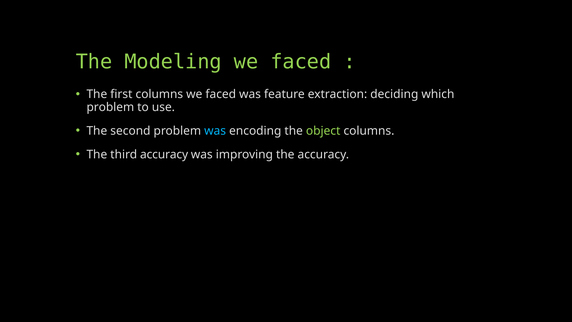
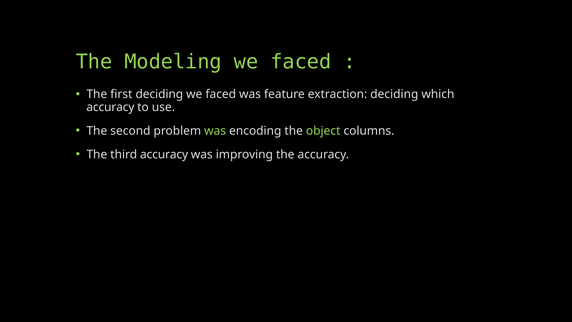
first columns: columns -> deciding
problem at (110, 107): problem -> accuracy
was at (215, 131) colour: light blue -> light green
